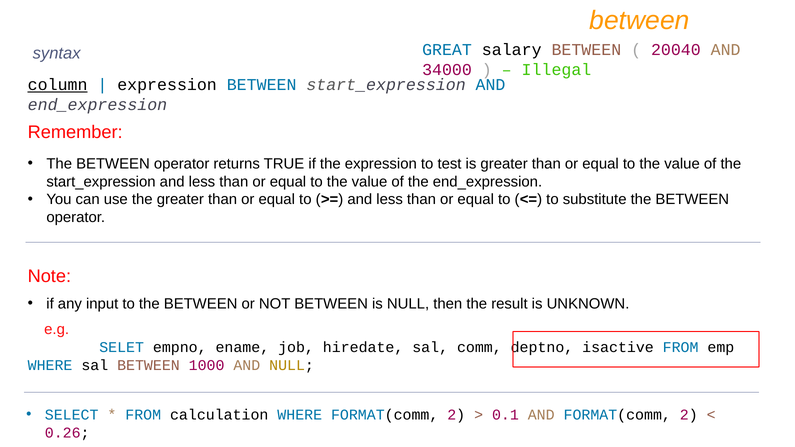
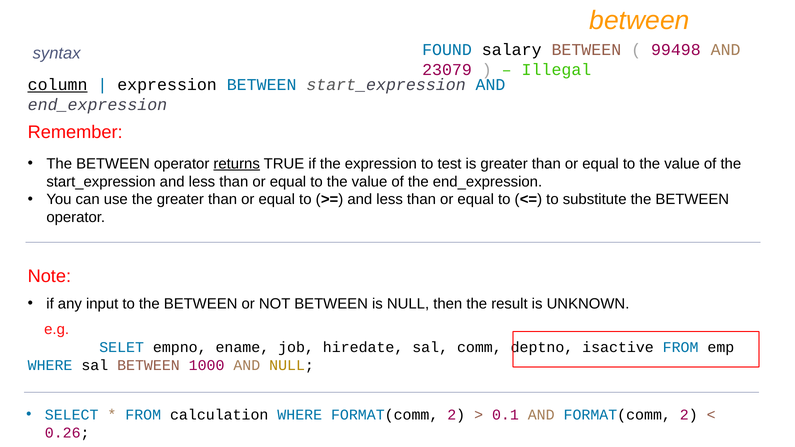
GREAT: GREAT -> FOUND
20040: 20040 -> 99498
34000: 34000 -> 23079
returns underline: none -> present
